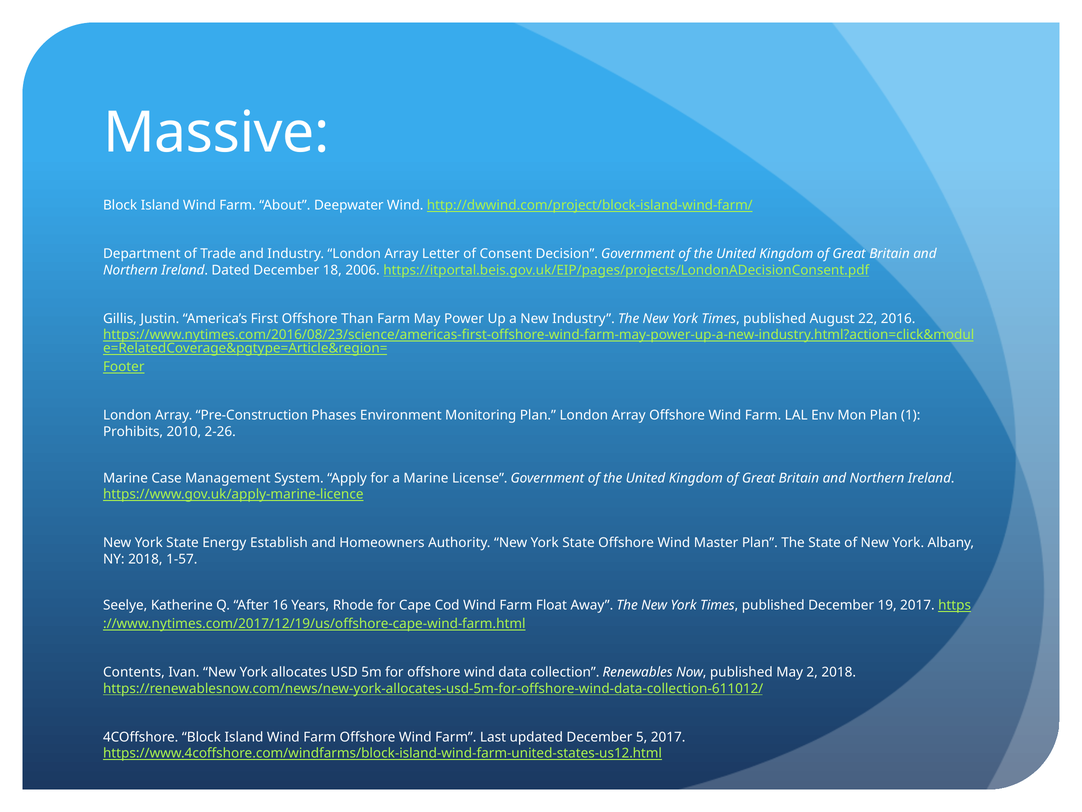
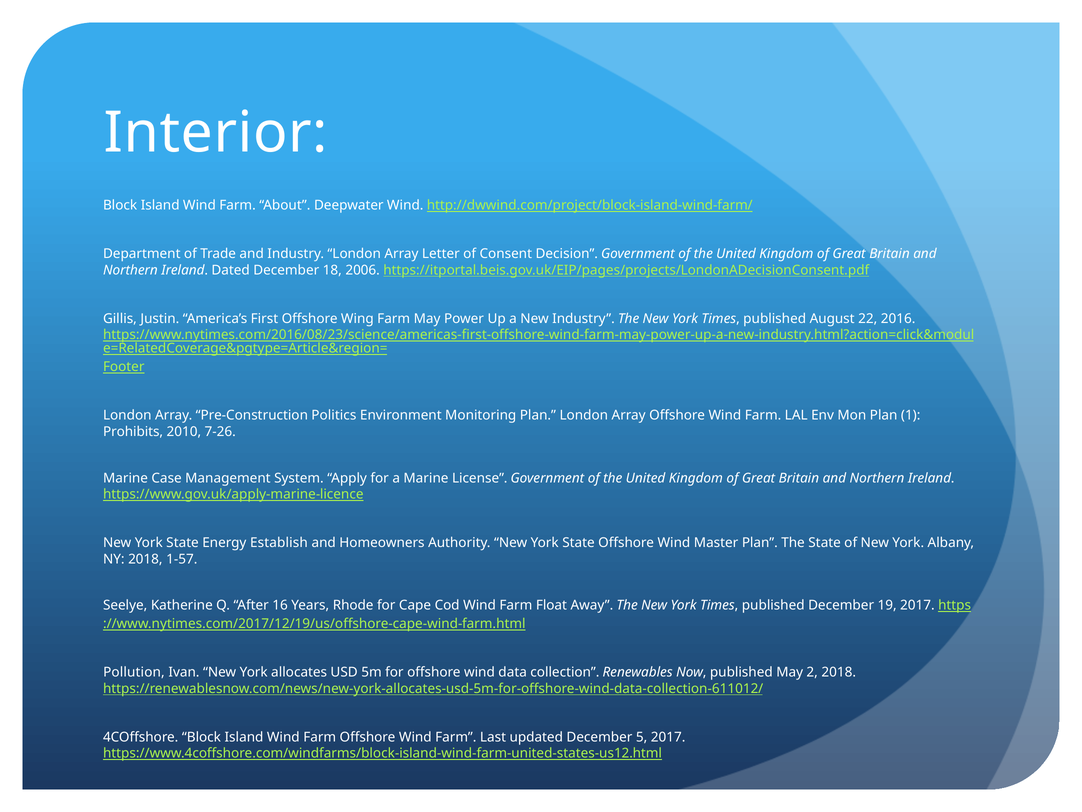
Massive: Massive -> Interior
Than: Than -> Wing
Phases: Phases -> Politics
2-26: 2-26 -> 7-26
Contents: Contents -> Pollution
